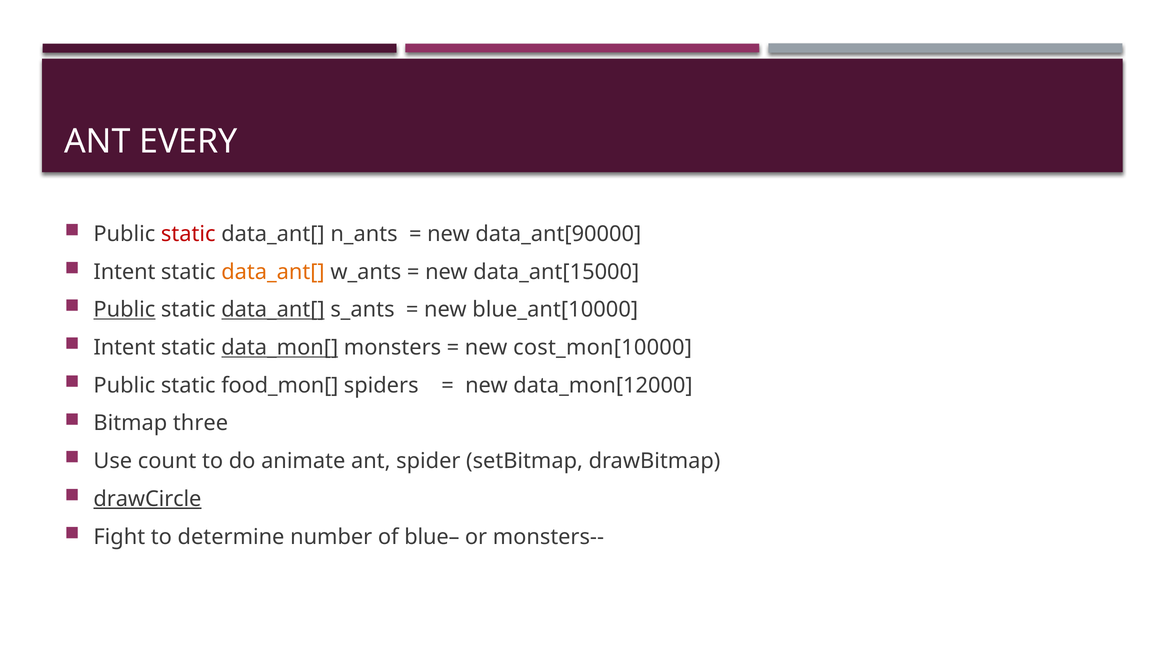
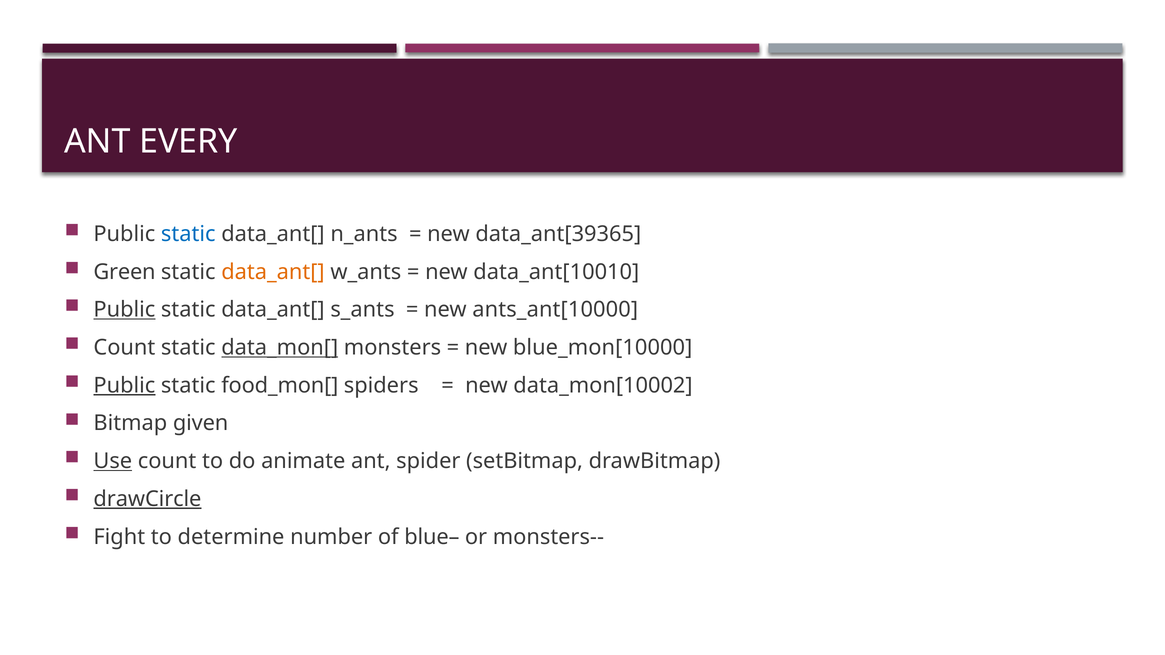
static at (188, 234) colour: red -> blue
data_ant[90000: data_ant[90000 -> data_ant[39365
Intent at (124, 272): Intent -> Green
data_ant[15000: data_ant[15000 -> data_ant[10010
data_ant[ at (273, 310) underline: present -> none
blue_ant[10000: blue_ant[10000 -> ants_ant[10000
Intent at (124, 348): Intent -> Count
cost_mon[10000: cost_mon[10000 -> blue_mon[10000
Public at (124, 386) underline: none -> present
data_mon[12000: data_mon[12000 -> data_mon[10002
three: three -> given
Use underline: none -> present
